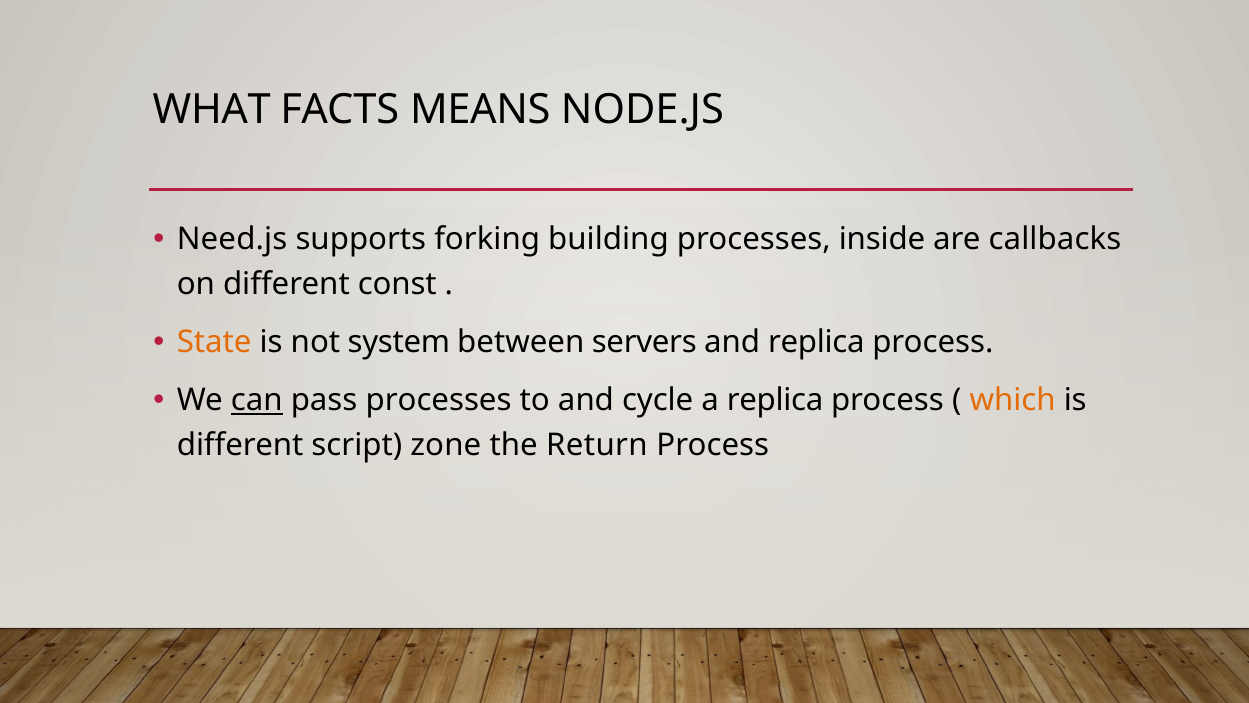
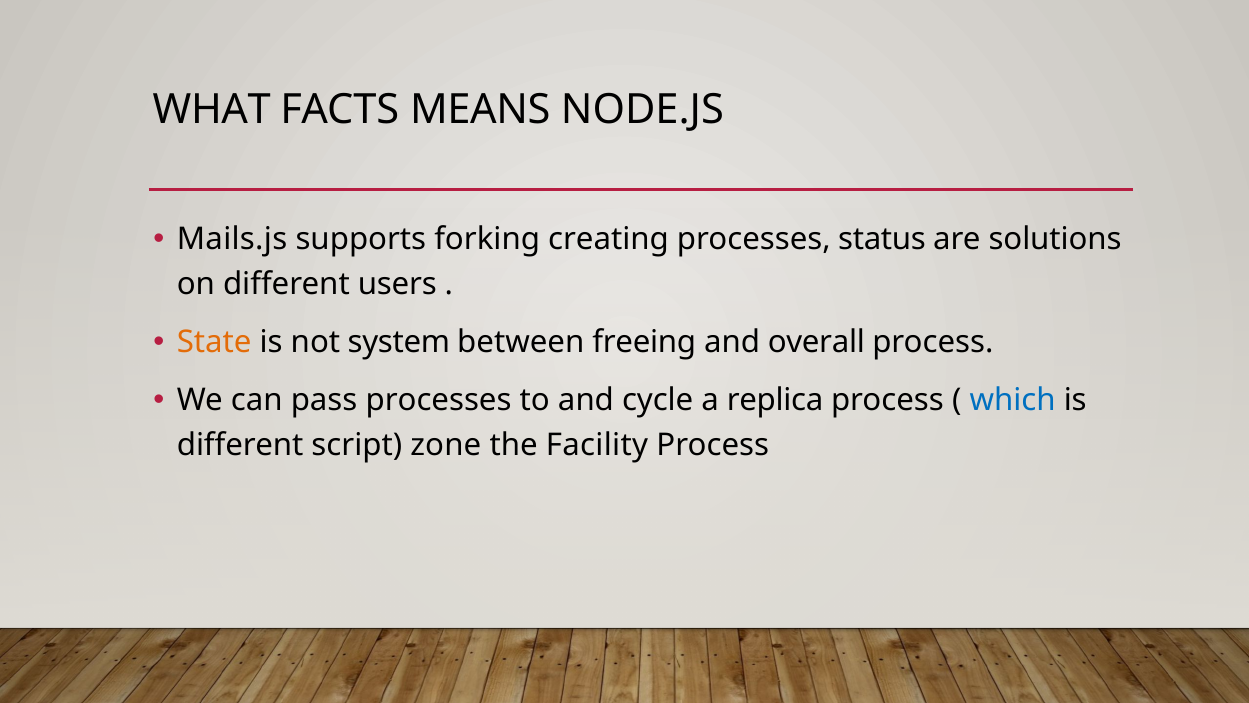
Need.js: Need.js -> Mails.js
building: building -> creating
inside: inside -> status
callbacks: callbacks -> solutions
const: const -> users
servers: servers -> freeing
and replica: replica -> overall
can underline: present -> none
which colour: orange -> blue
Return: Return -> Facility
